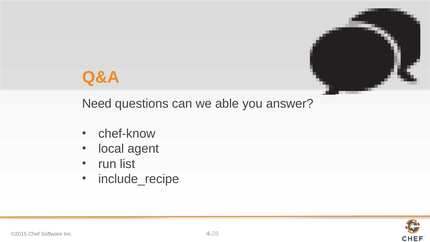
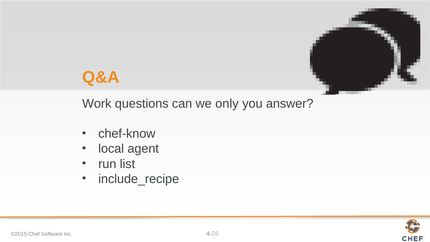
Need: Need -> Work
able: able -> only
